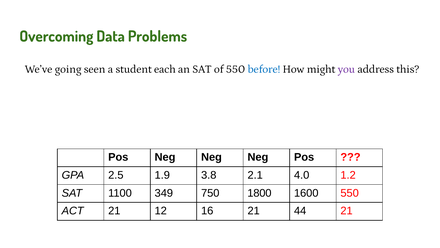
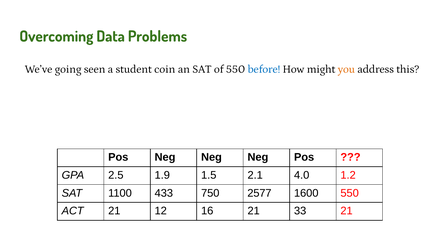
each: each -> coin
you colour: purple -> orange
3.8: 3.8 -> 1.5
349: 349 -> 433
1800: 1800 -> 2577
44: 44 -> 33
